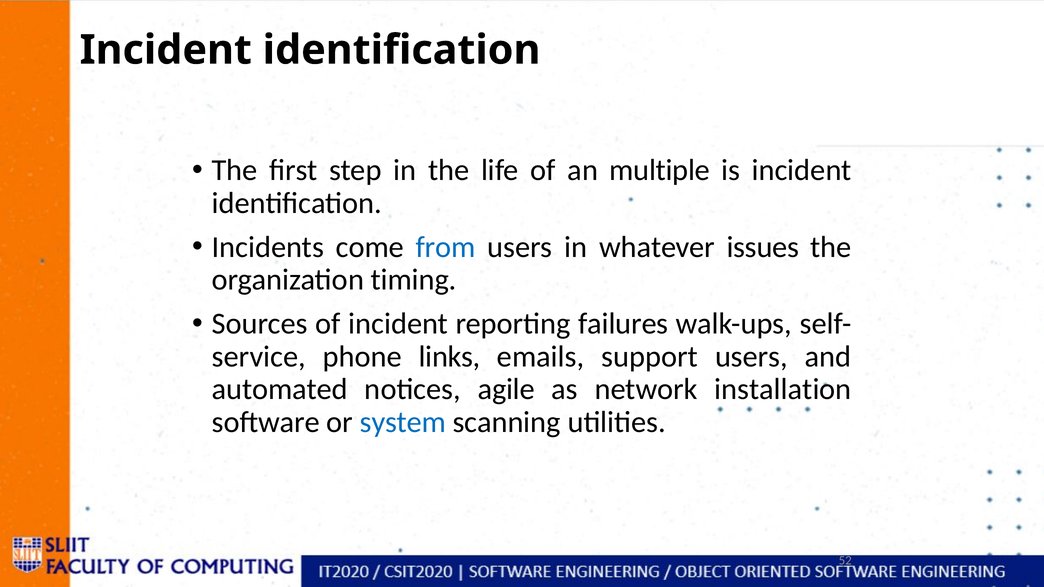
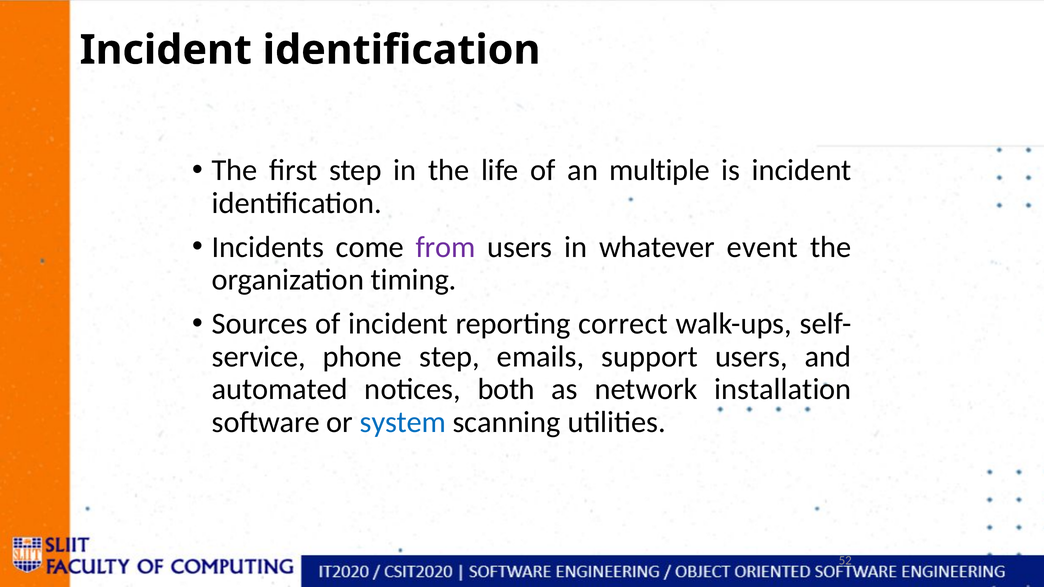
from colour: blue -> purple
issues: issues -> event
failures: failures -> correct
phone links: links -> step
agile: agile -> both
